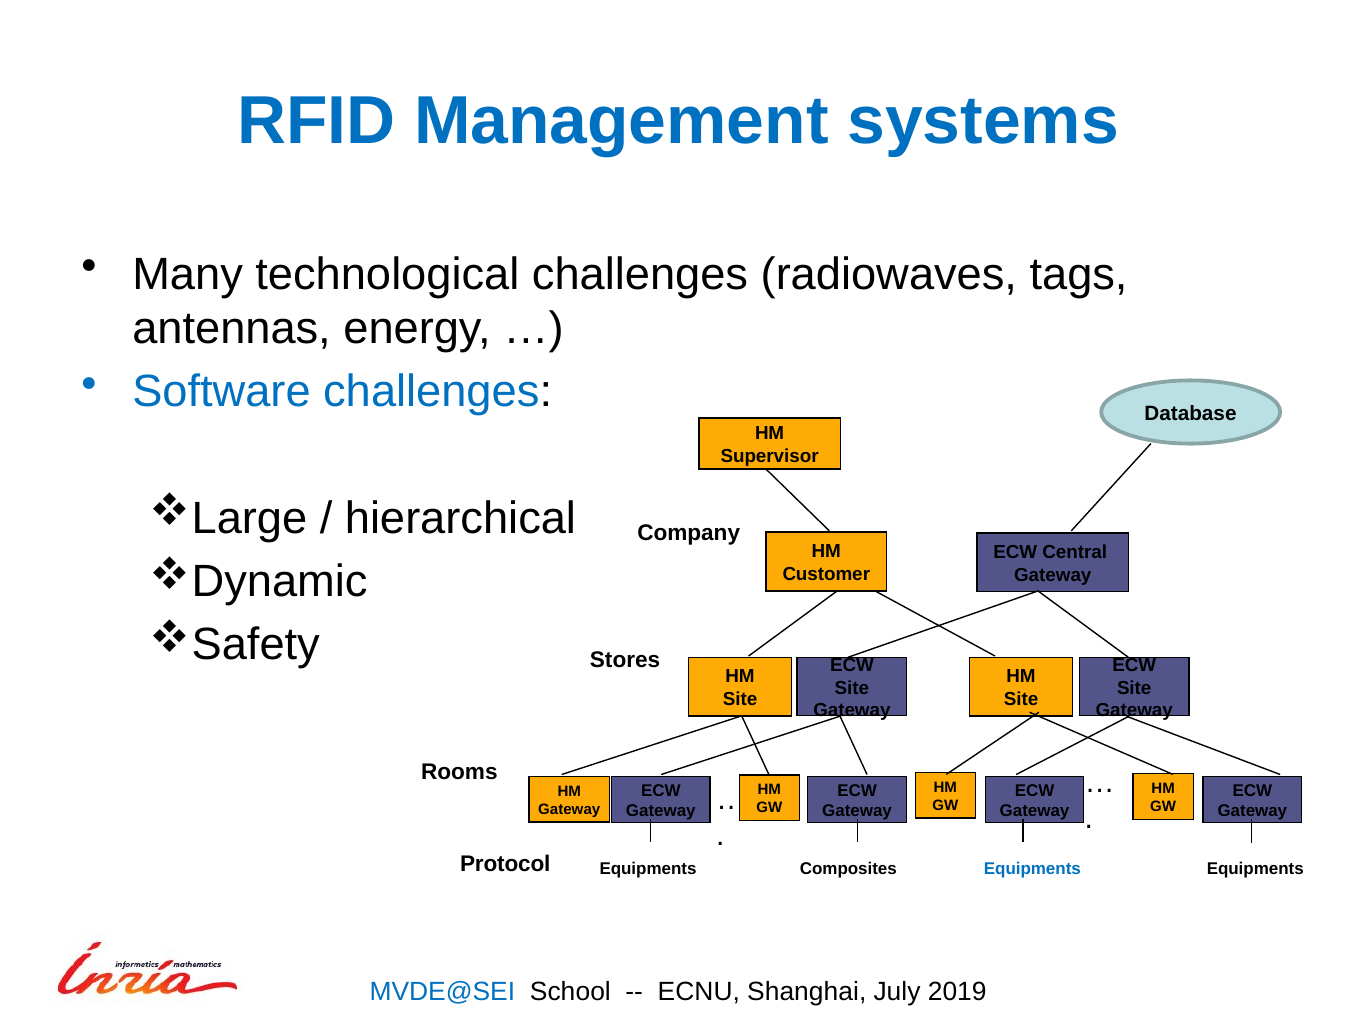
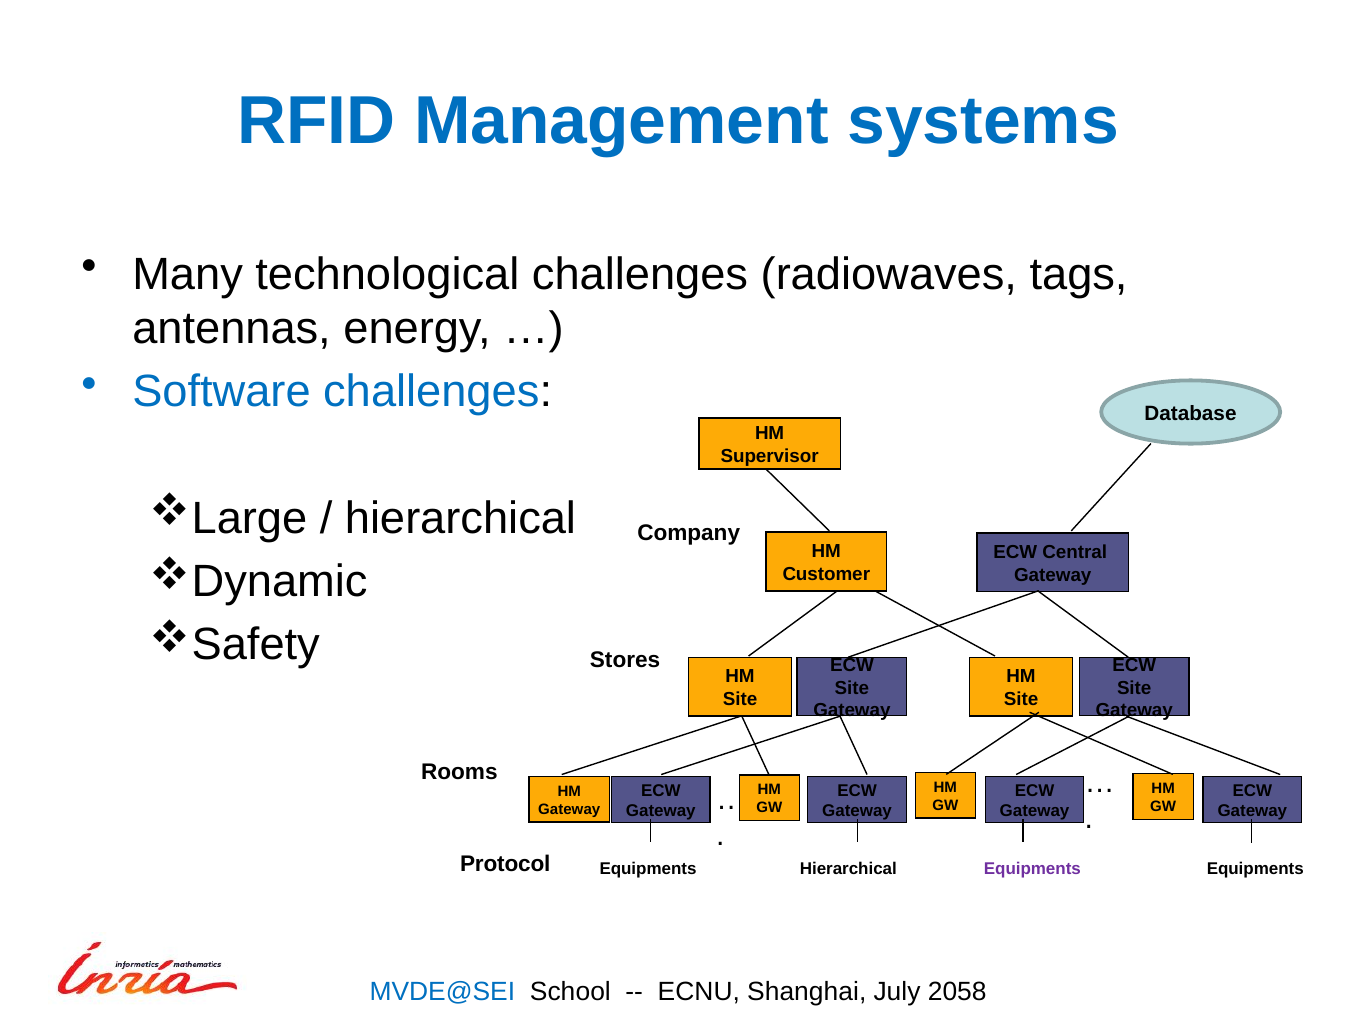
Composites at (848, 870): Composites -> Hierarchical
Equipments at (1032, 870) colour: blue -> purple
2019: 2019 -> 2058
